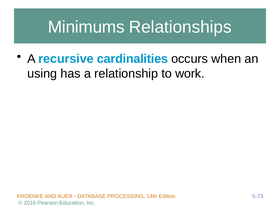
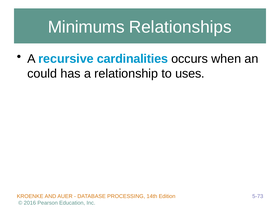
using: using -> could
work: work -> uses
